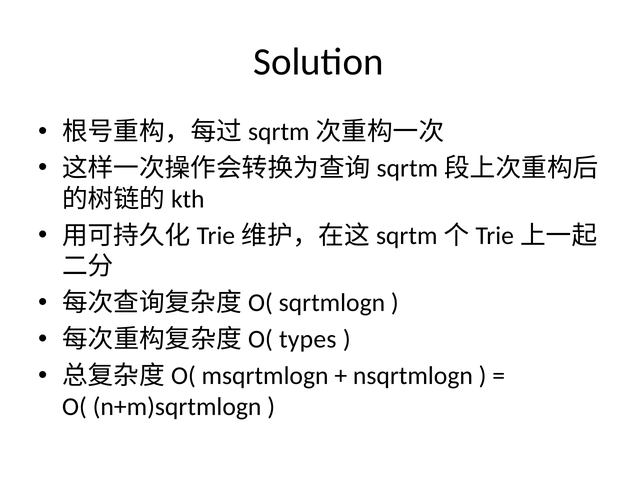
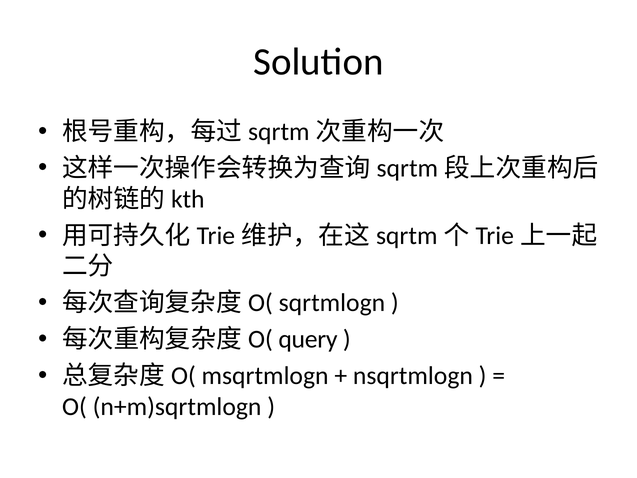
types: types -> query
